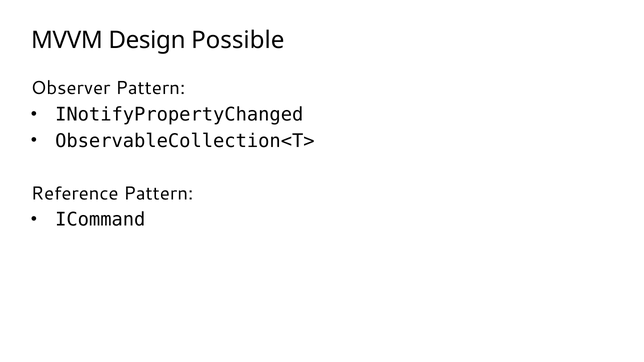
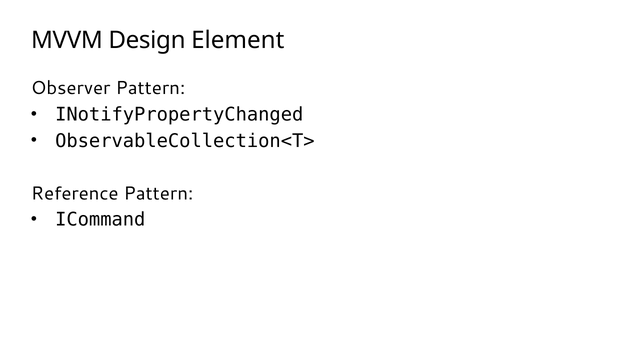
Possible: Possible -> Element
